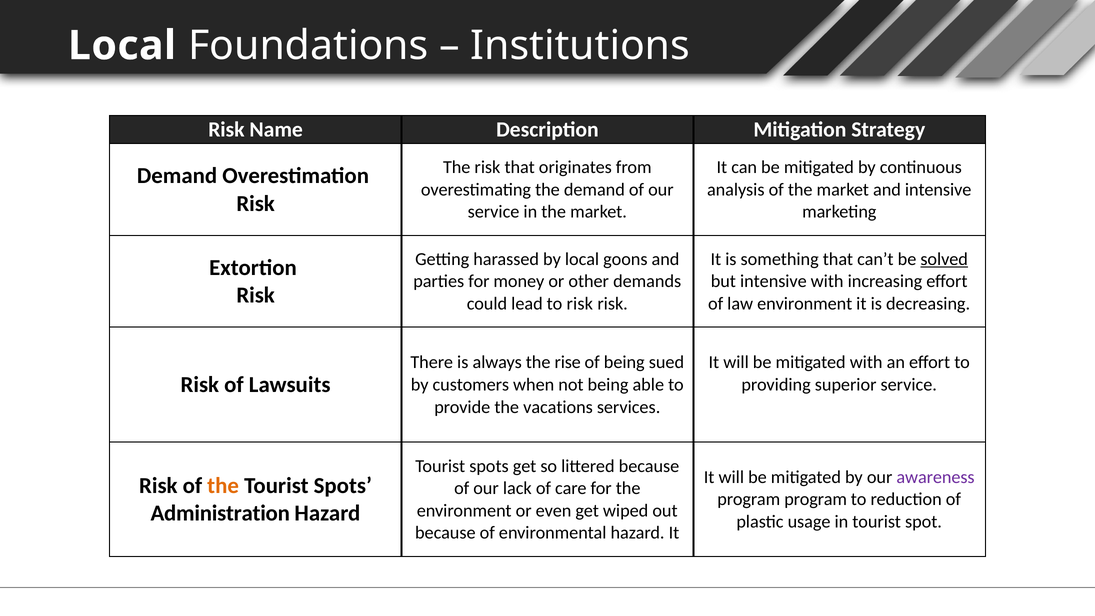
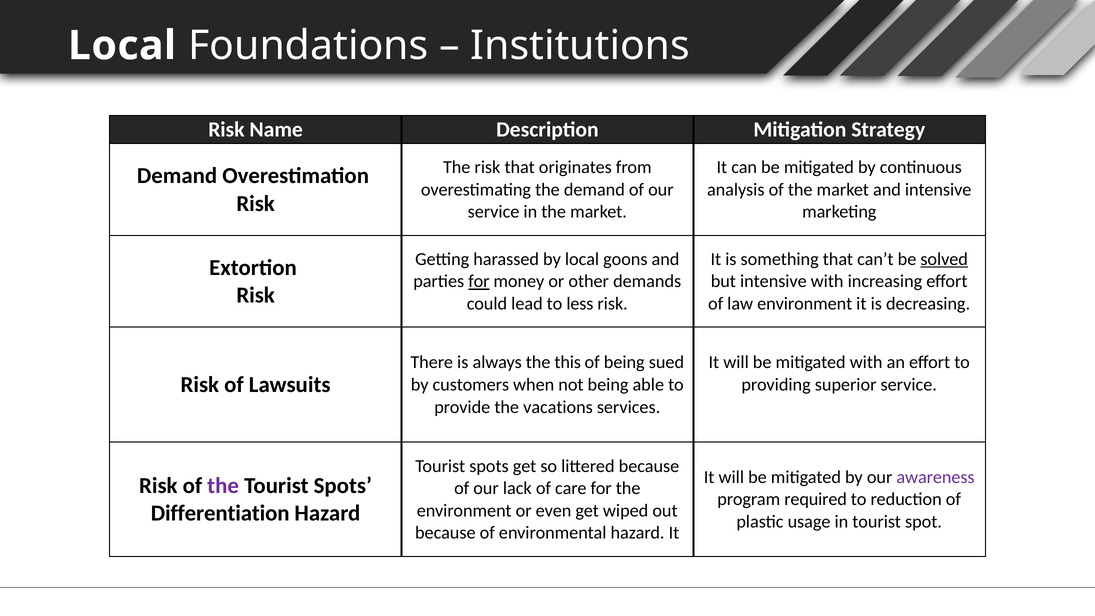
for at (479, 281) underline: none -> present
to risk: risk -> less
rise: rise -> this
the at (223, 485) colour: orange -> purple
program program: program -> required
Administration: Administration -> Differentiation
